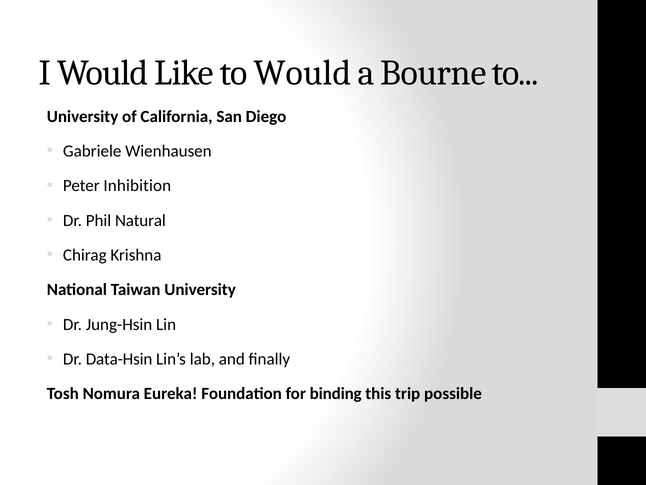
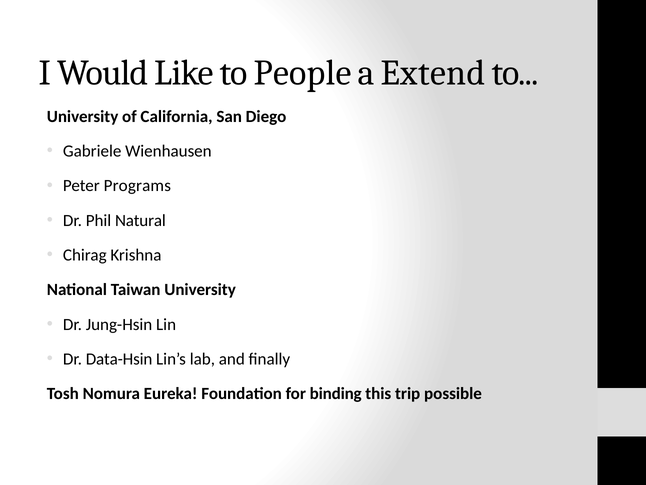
to Would: Would -> People
Bourne: Bourne -> Extend
Inhibition: Inhibition -> Programs
